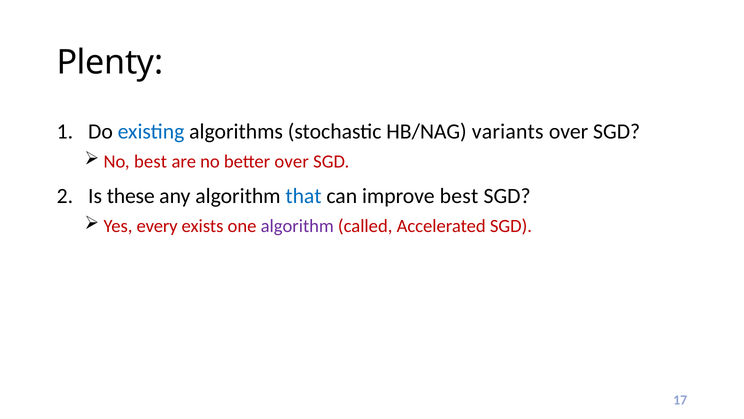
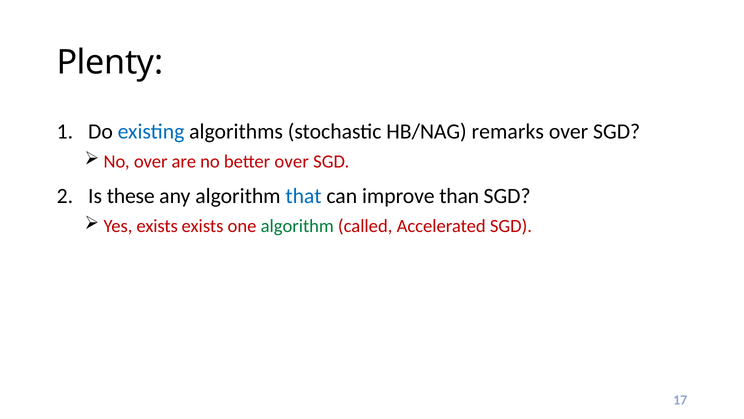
variants: variants -> remarks
No best: best -> over
improve best: best -> than
Yes every: every -> exists
algorithm at (297, 226) colour: purple -> green
